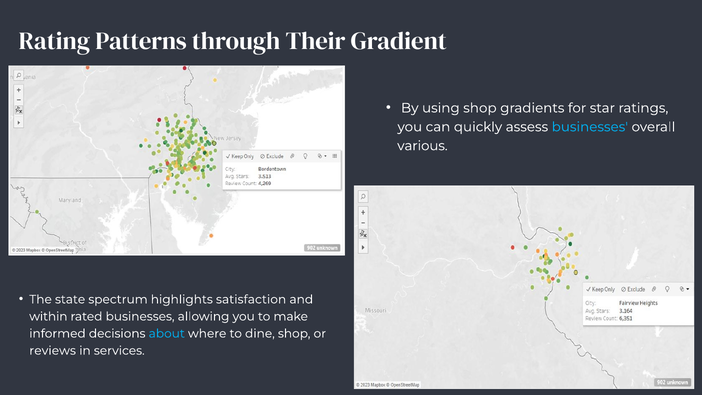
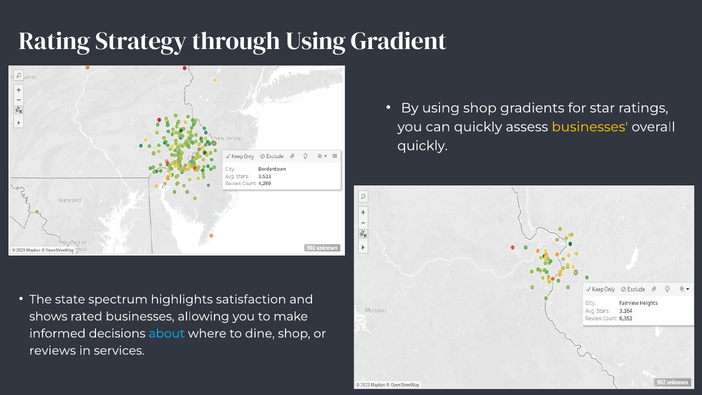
Patterns: Patterns -> Strategy
through Their: Their -> Using
businesses at (590, 127) colour: light blue -> yellow
various at (422, 146): various -> quickly
within: within -> shows
